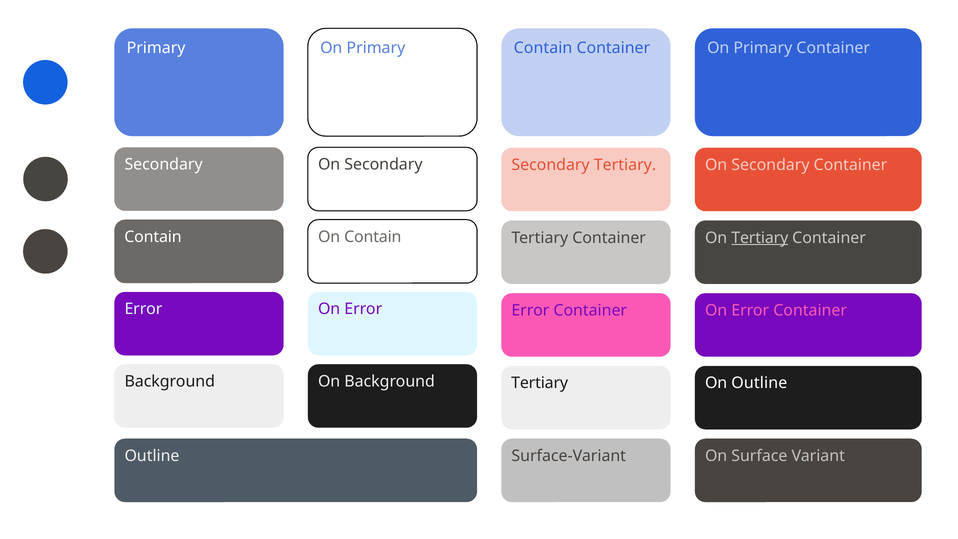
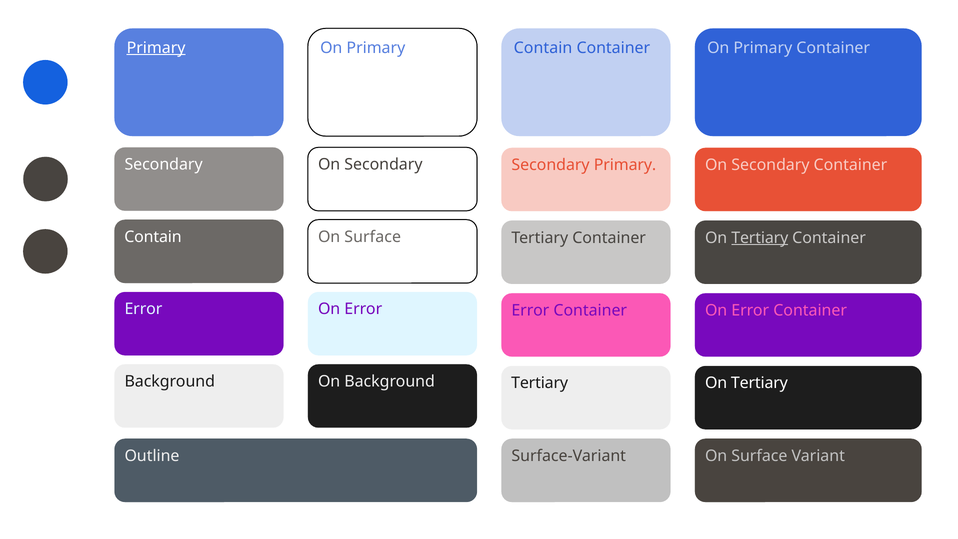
Primary at (156, 48) underline: none -> present
Secondary Tertiary: Tertiary -> Primary
Contain at (373, 237): Contain -> Surface
Outline at (759, 383): Outline -> Tertiary
